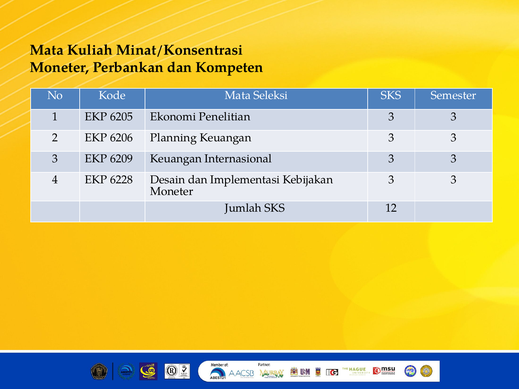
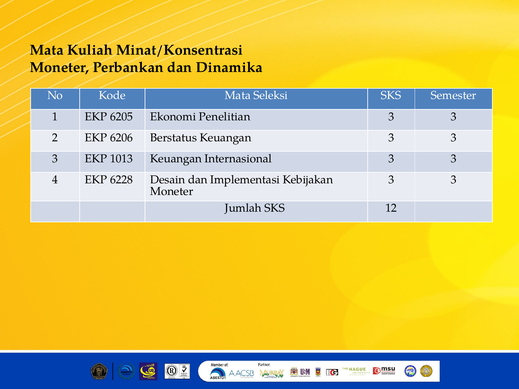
Kompeten: Kompeten -> Dinamika
Planning: Planning -> Berstatus
6209: 6209 -> 1013
